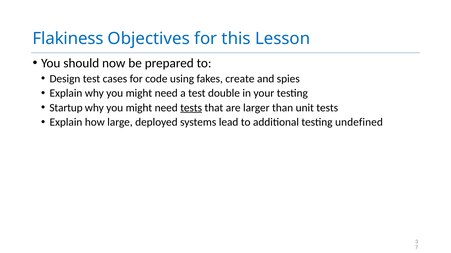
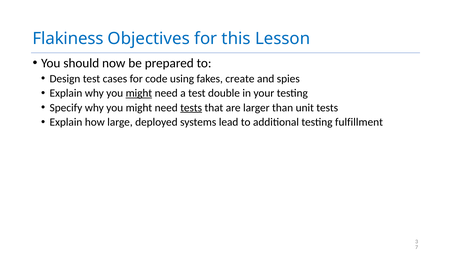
might at (139, 93) underline: none -> present
Startup: Startup -> Specify
undefined: undefined -> fulfillment
